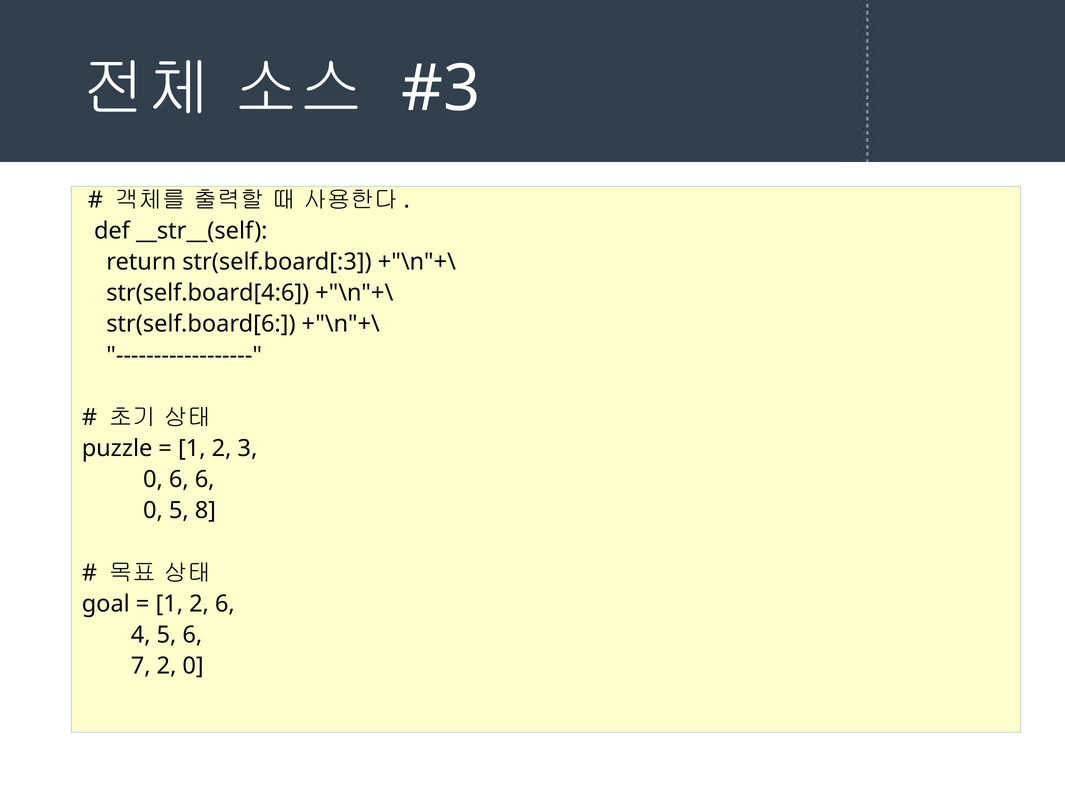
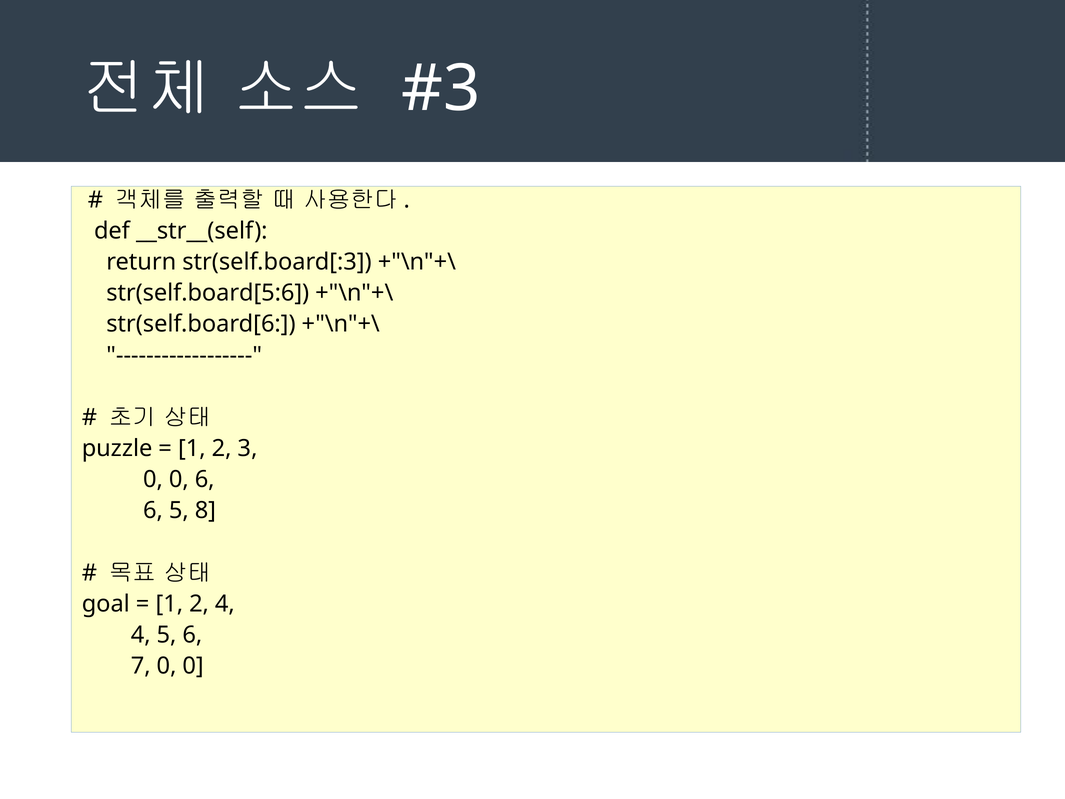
str(self.board[4:6: str(self.board[4:6 -> str(self.board[5:6
6 at (179, 479): 6 -> 0
0 at (153, 510): 0 -> 6
2 6: 6 -> 4
7 2: 2 -> 0
